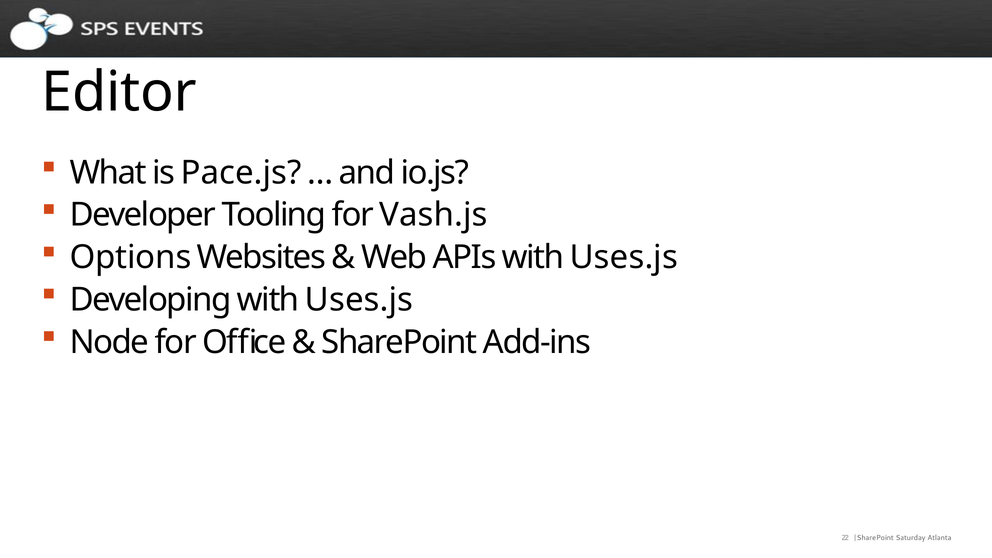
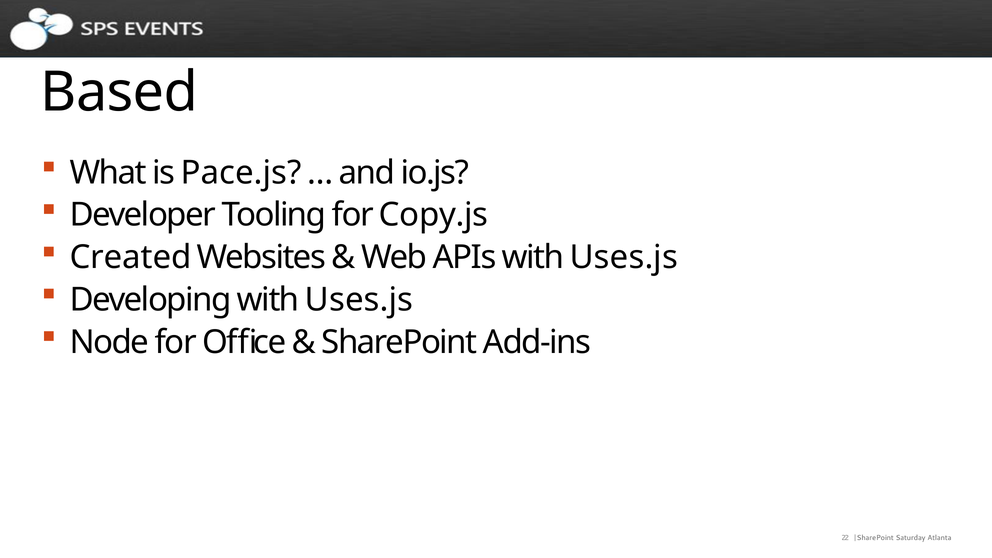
Editor: Editor -> Based
Vash.js: Vash.js -> Copy.js
Options: Options -> Created
